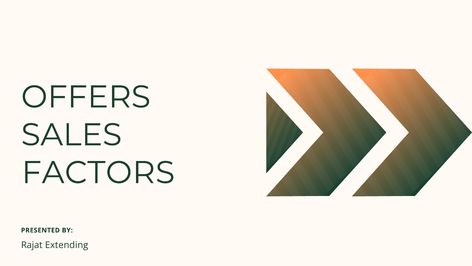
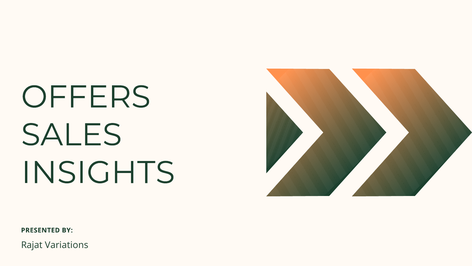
FACTORS: FACTORS -> INSIGHTS
Extending: Extending -> Variations
